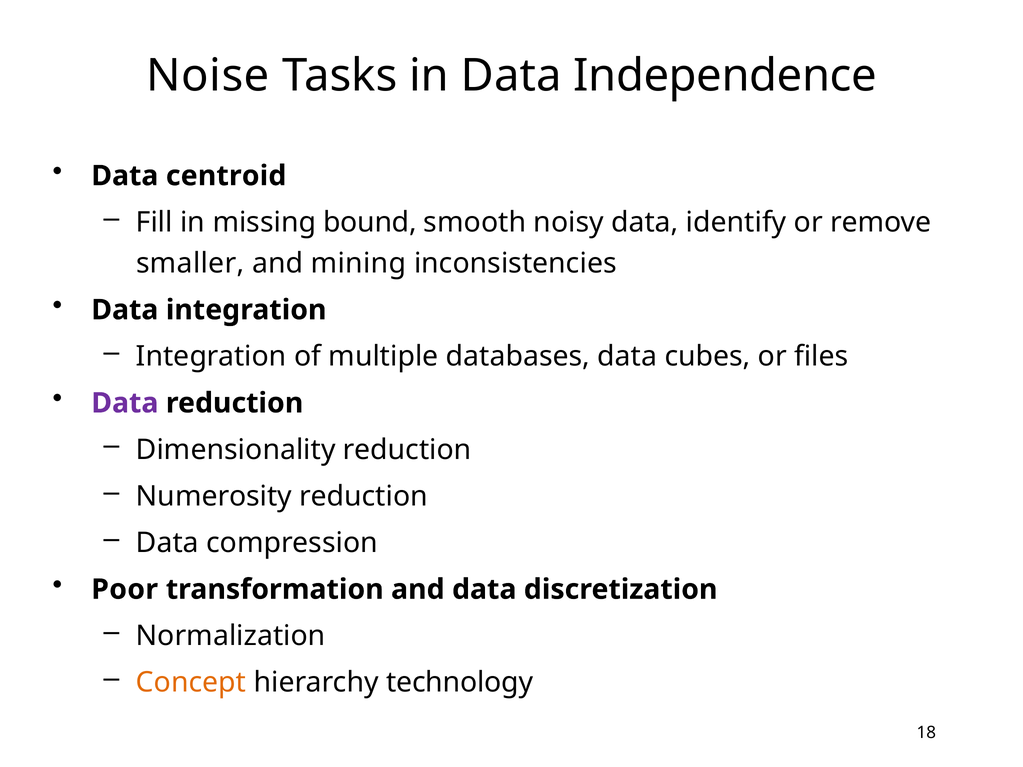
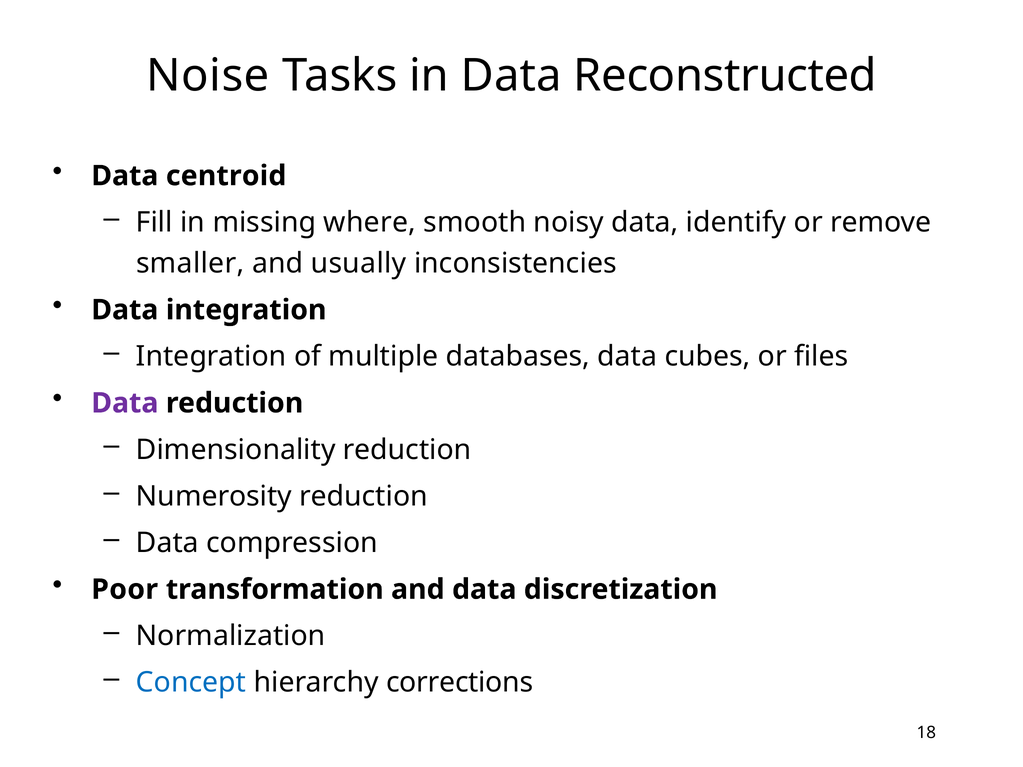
Independence: Independence -> Reconstructed
bound: bound -> where
mining: mining -> usually
Concept colour: orange -> blue
technology: technology -> corrections
